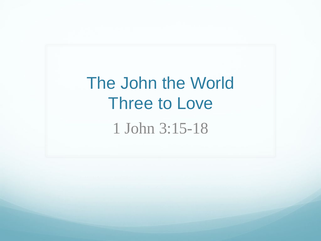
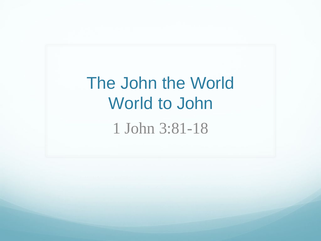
Three at (131, 103): Three -> World
to Love: Love -> John
3:15-18: 3:15-18 -> 3:81-18
